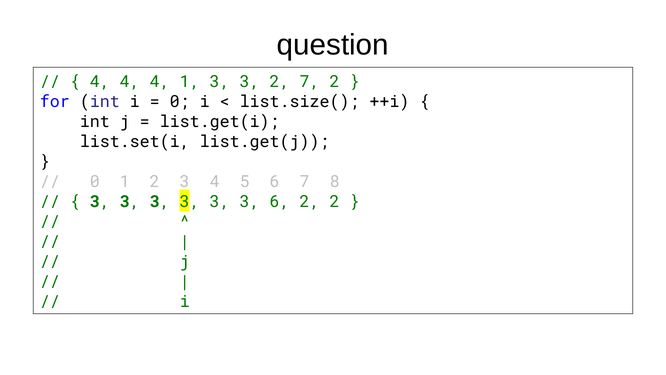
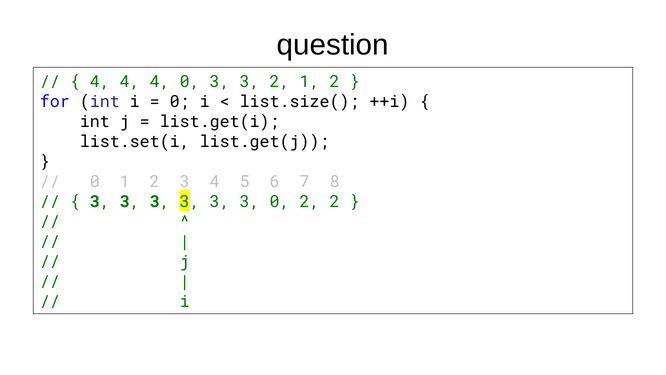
4 1: 1 -> 0
2 7: 7 -> 1
3 6: 6 -> 0
